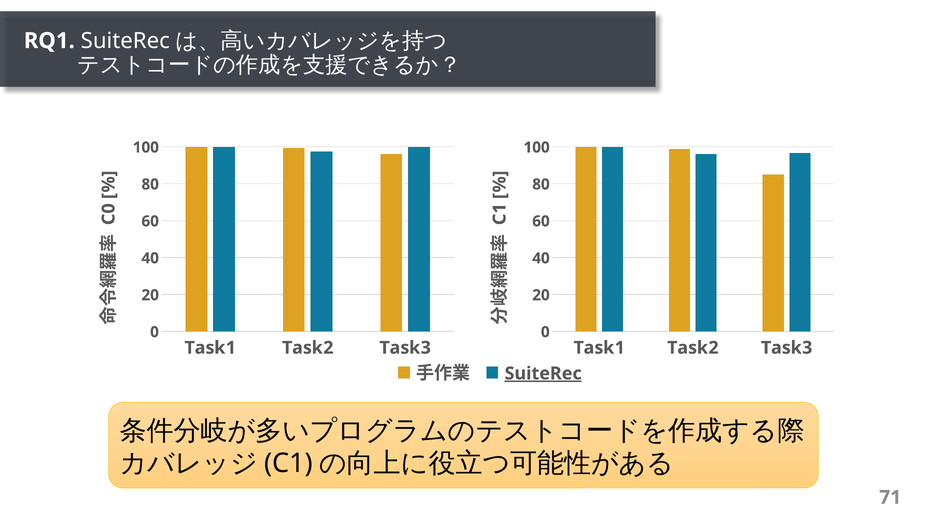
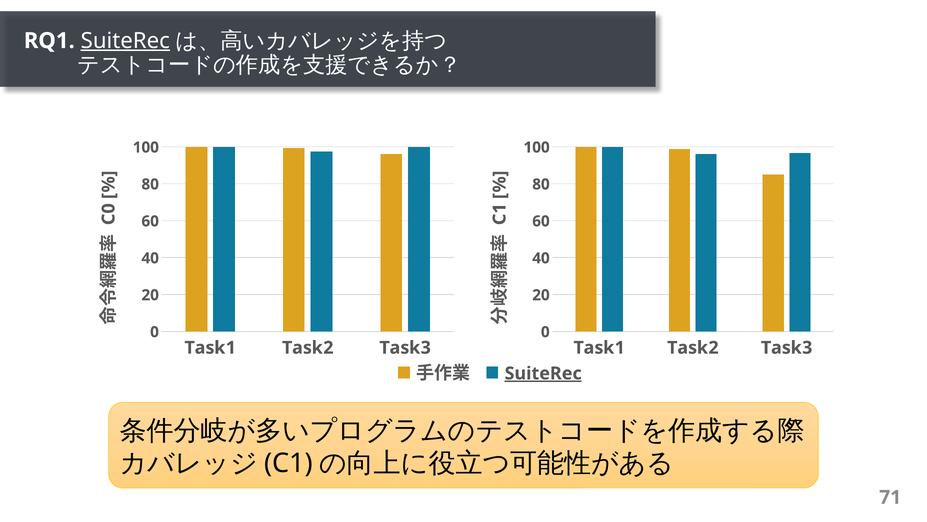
SuiteRec at (125, 41) underline: none -> present
